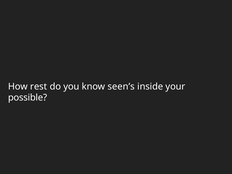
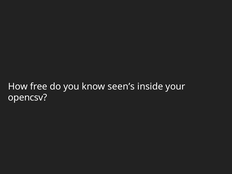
rest: rest -> free
possible: possible -> opencsv
